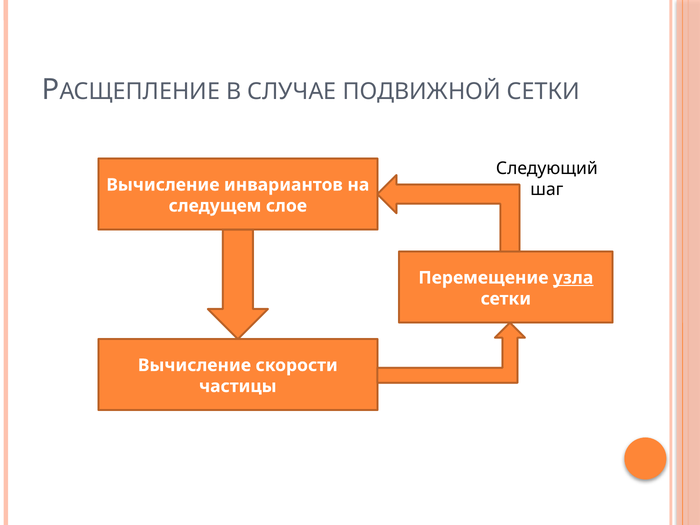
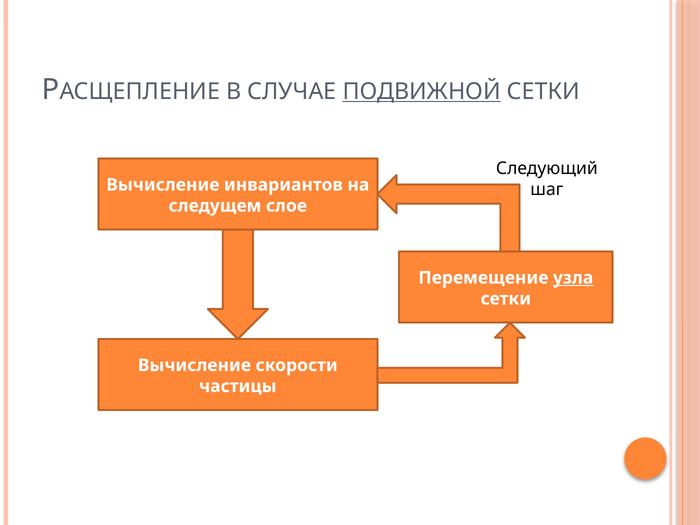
ПОДВИЖНОЙ underline: none -> present
